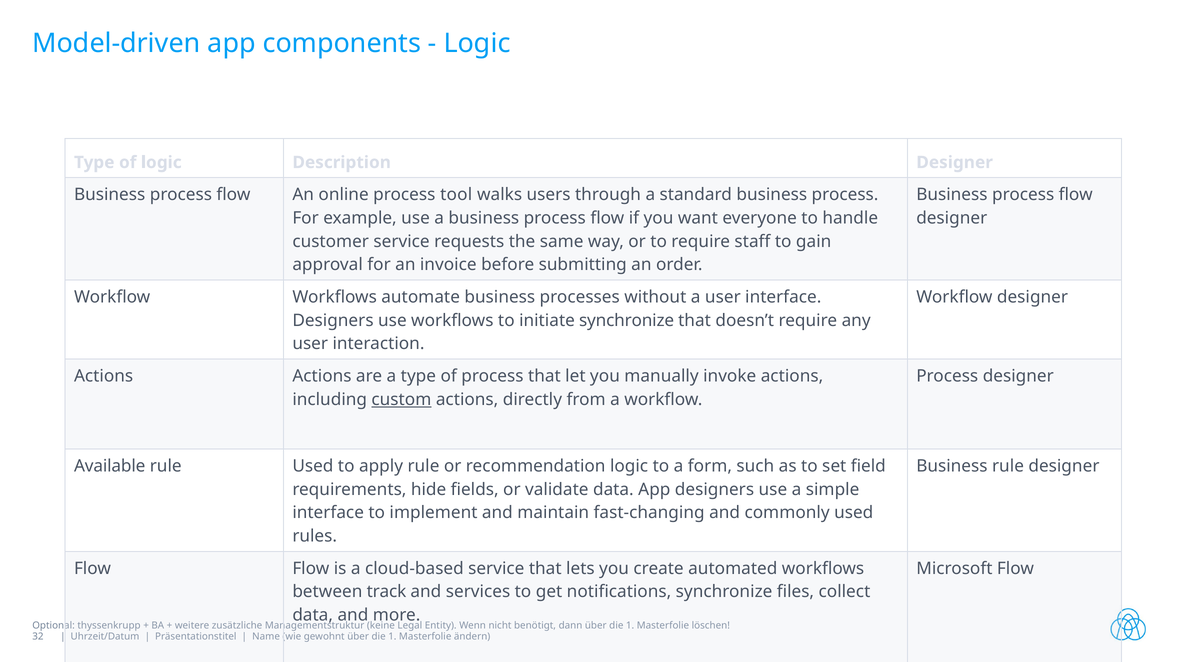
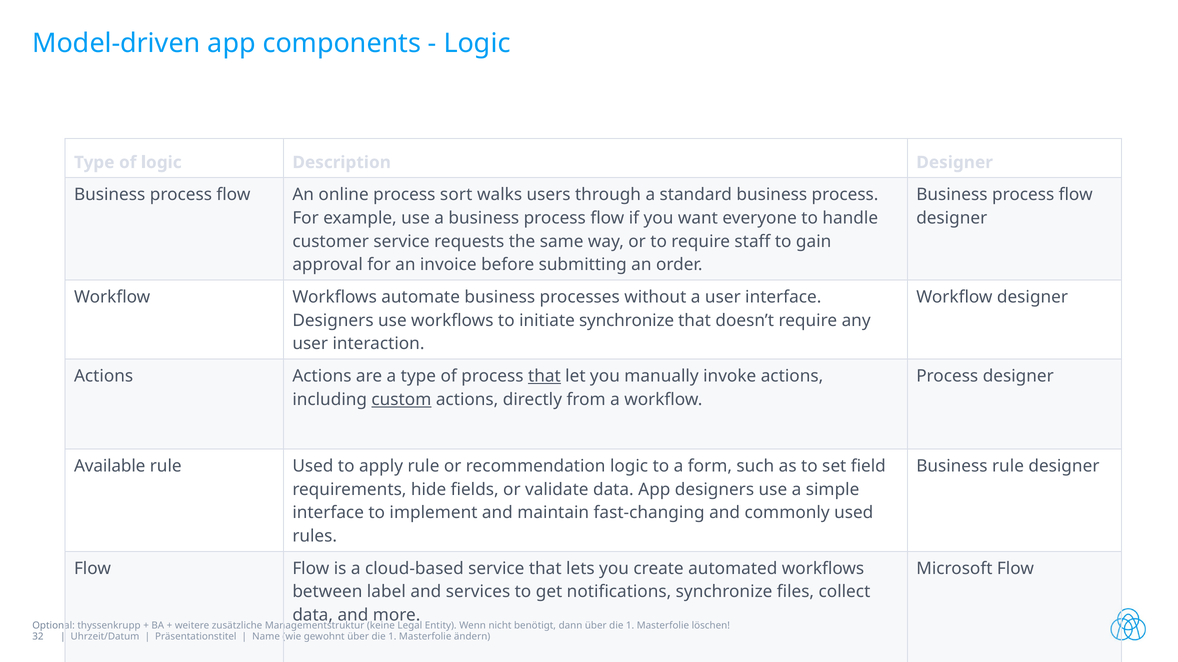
tool: tool -> sort
that at (544, 376) underline: none -> present
track: track -> label
